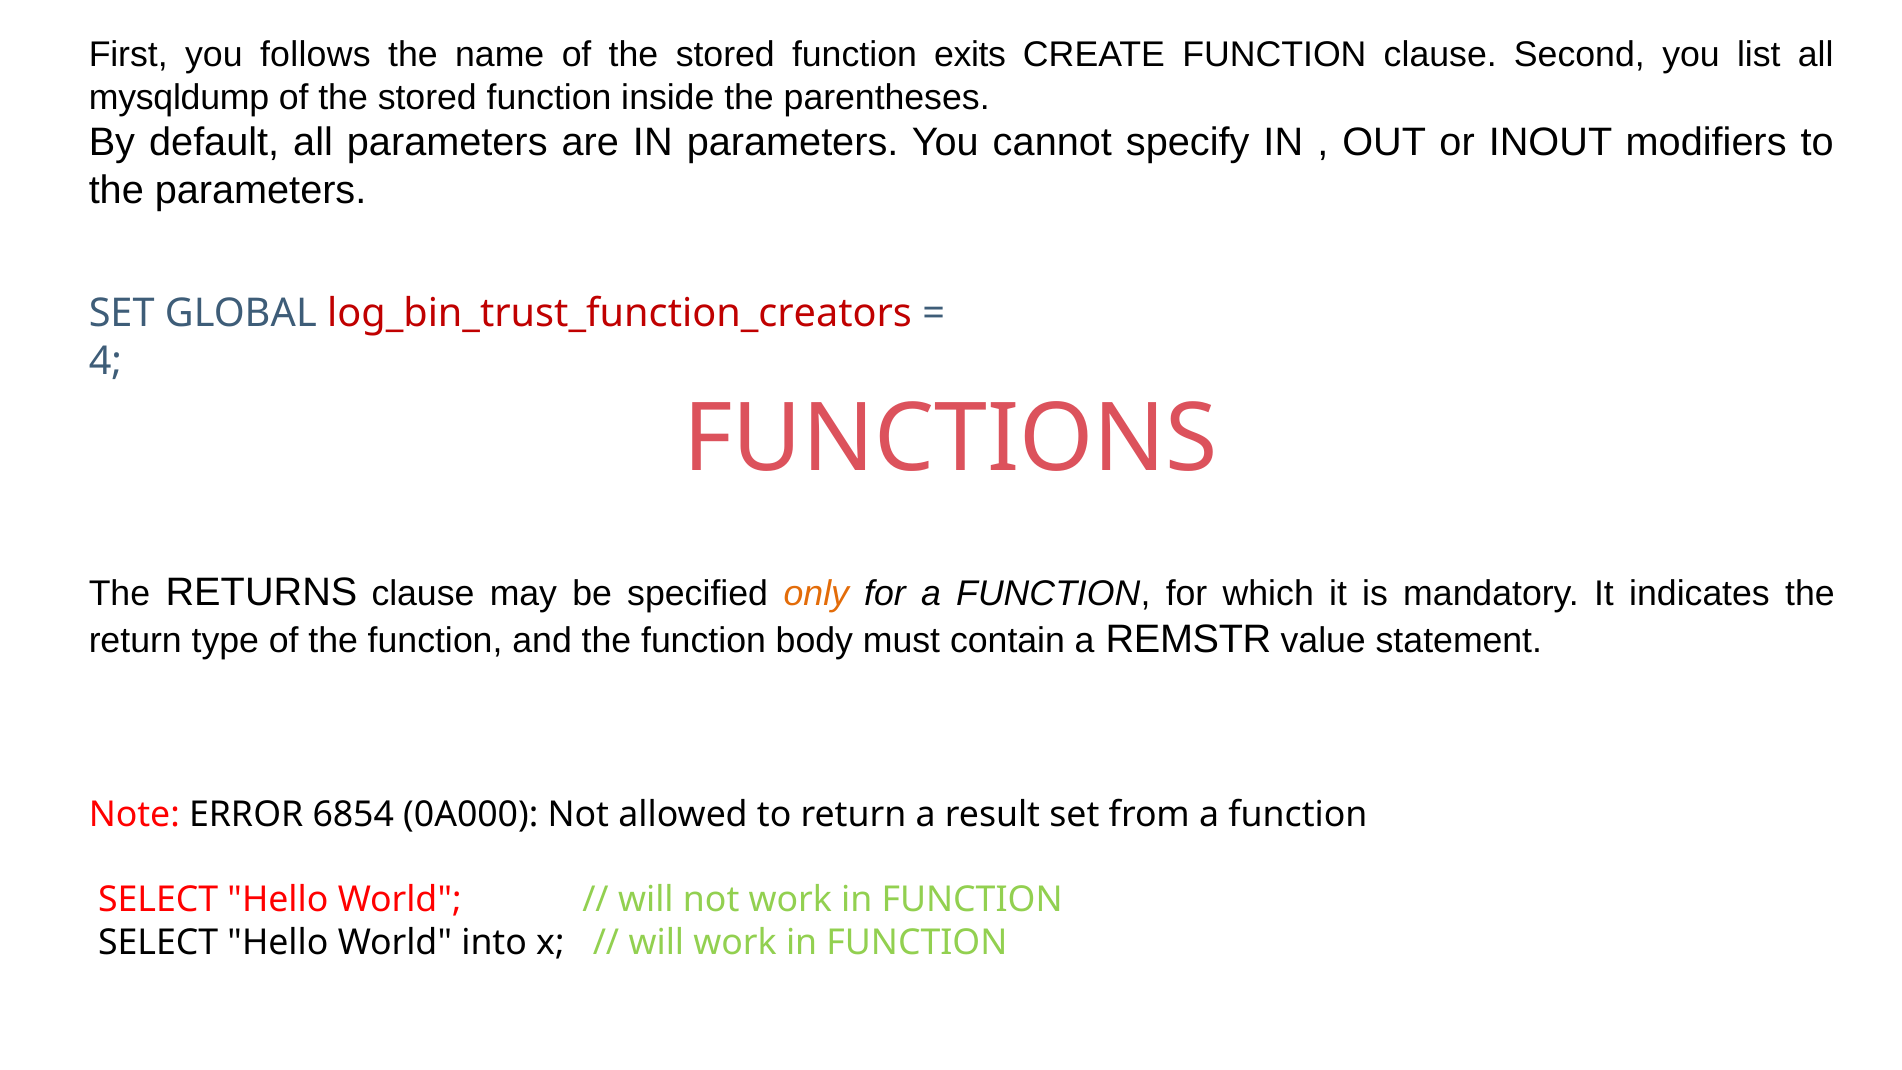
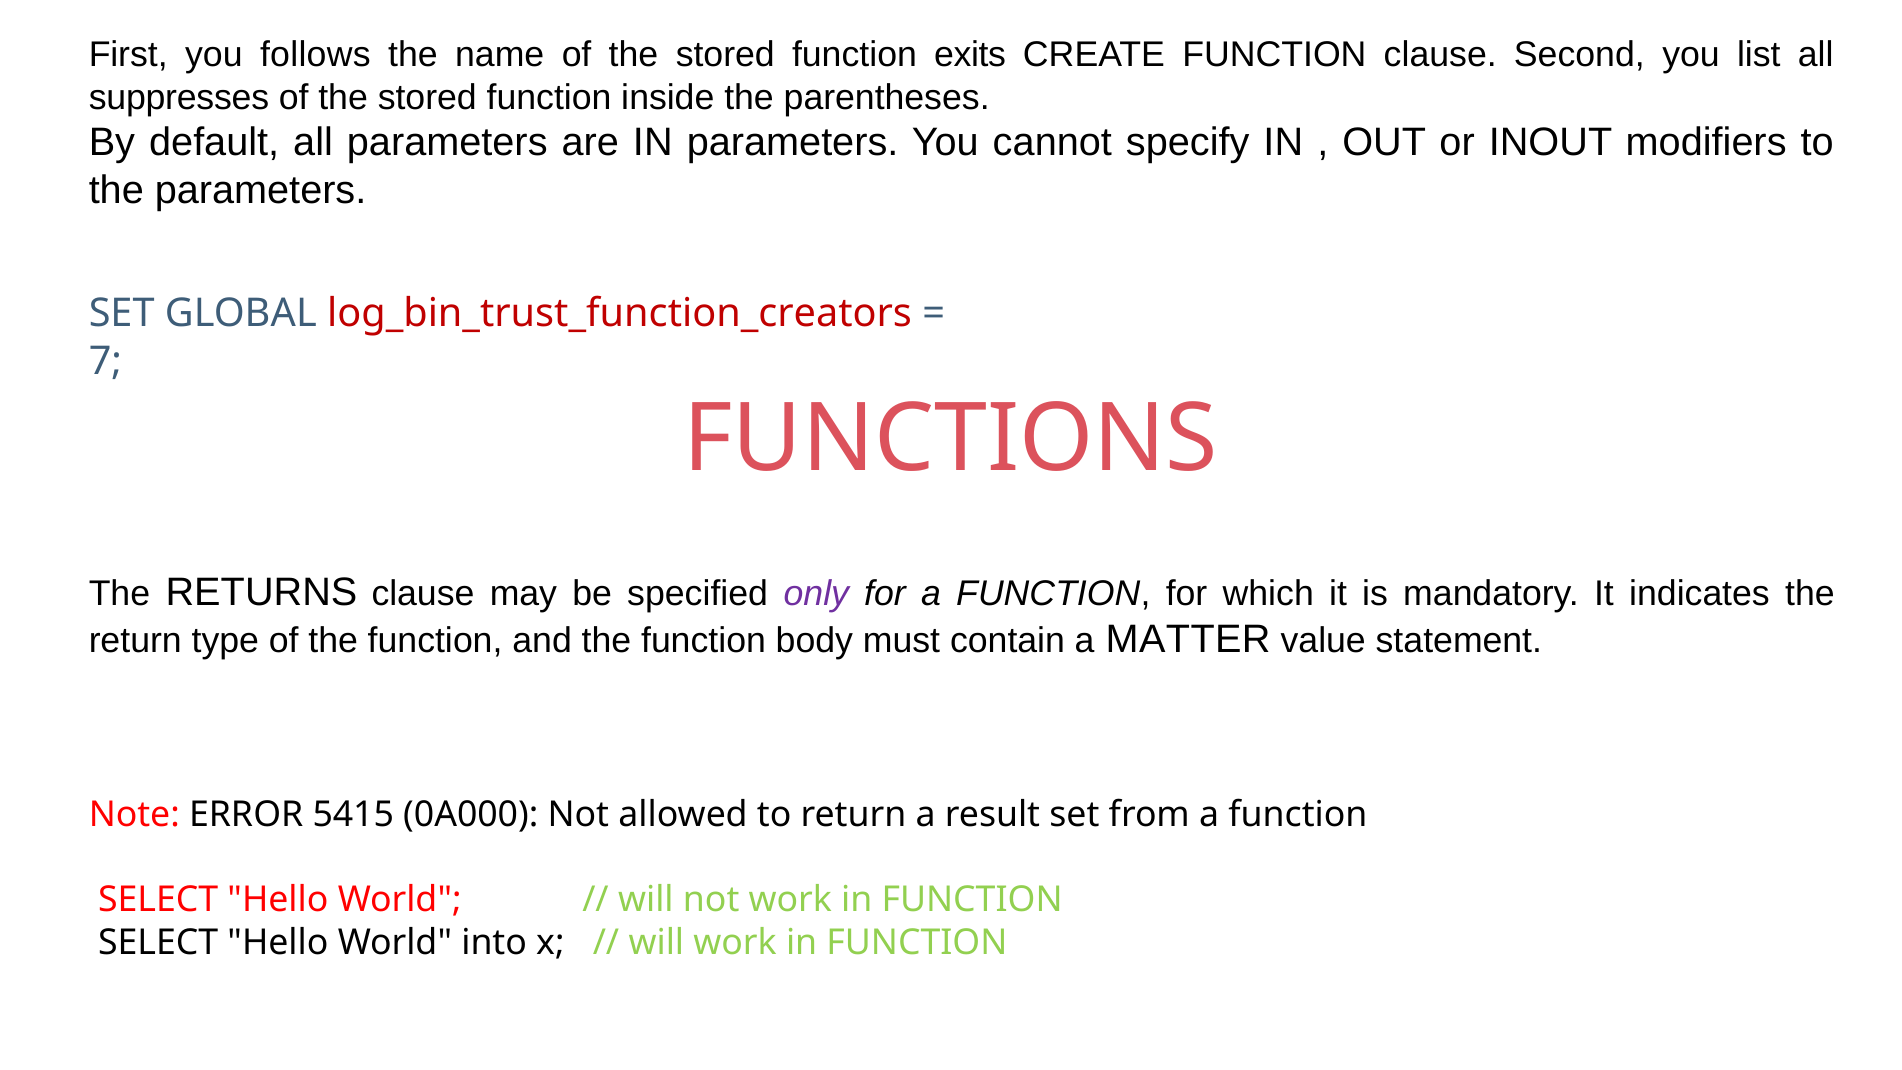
mysqldump: mysqldump -> suppresses
4: 4 -> 7
only colour: orange -> purple
REMSTR: REMSTR -> MATTER
6854: 6854 -> 5415
